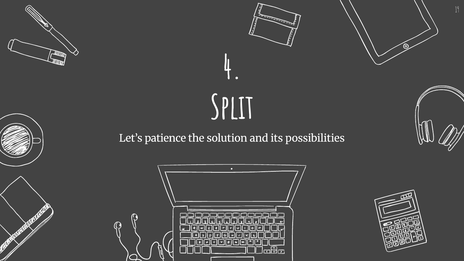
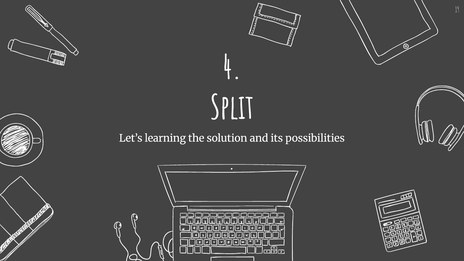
patience: patience -> learning
